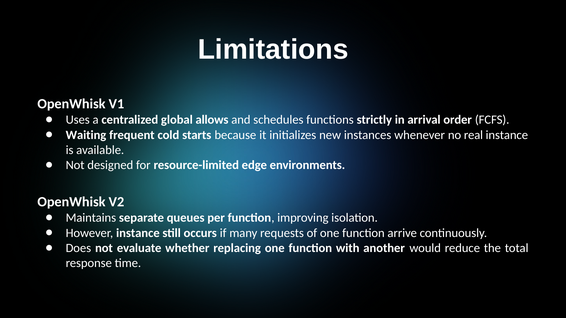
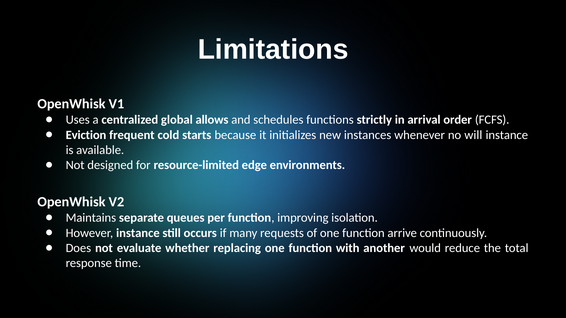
Waiting: Waiting -> Eviction
real: real -> will
